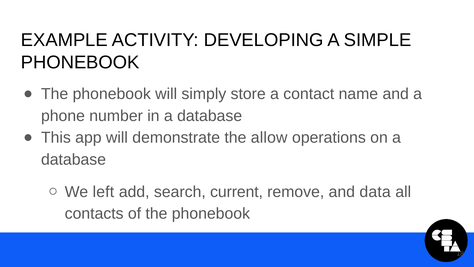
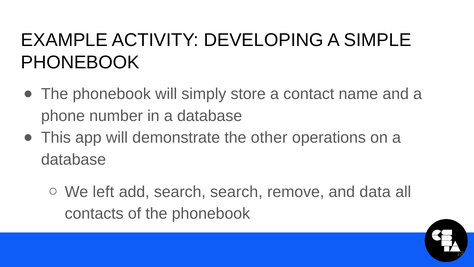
allow: allow -> other
search current: current -> search
